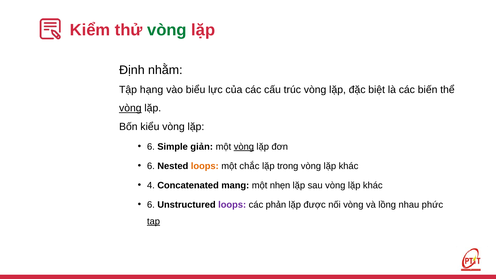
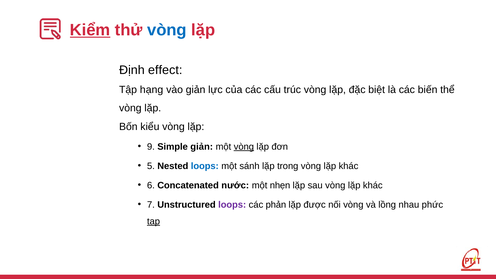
Kiểm underline: none -> present
vòng at (167, 30) colour: green -> blue
nhằm: nhằm -> effect
vào biểu: biểu -> giản
vòng at (130, 108) underline: present -> none
6 at (151, 147): 6 -> 9
6 at (151, 166): 6 -> 5
loops at (205, 166) colour: orange -> blue
chắc: chắc -> sánh
4: 4 -> 6
mang: mang -> nước
6 at (151, 205): 6 -> 7
